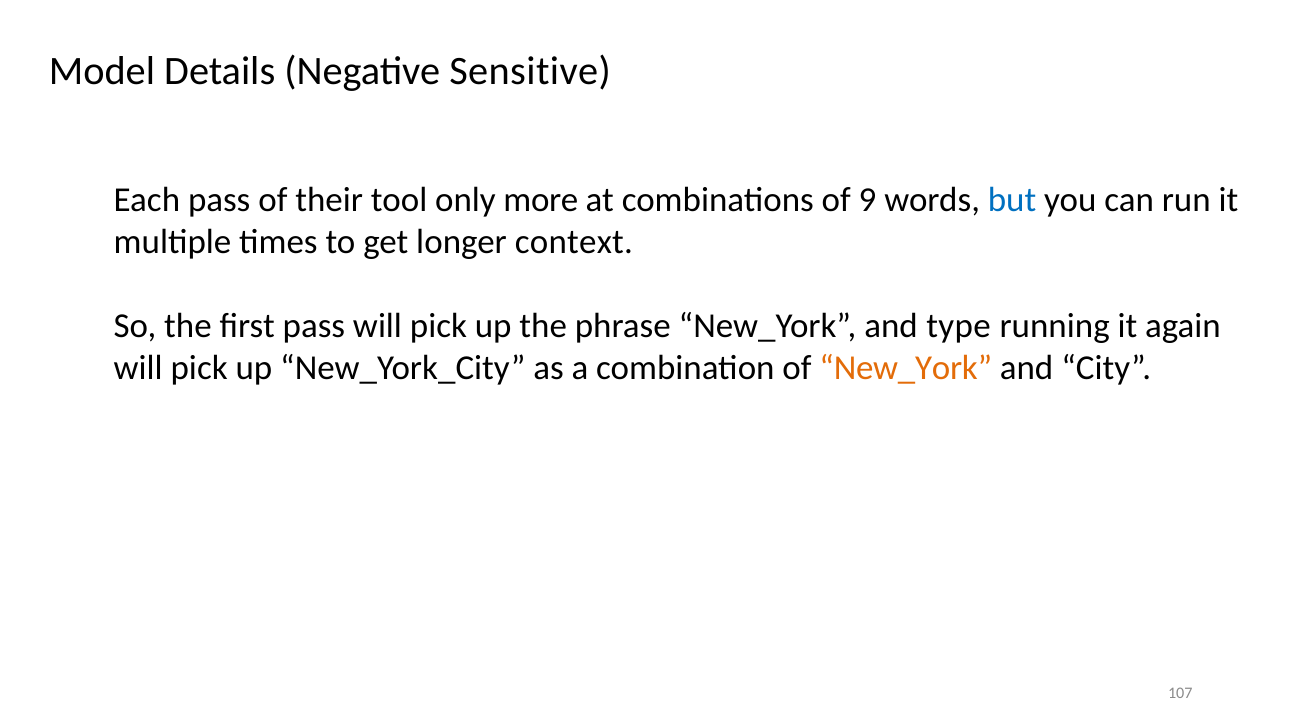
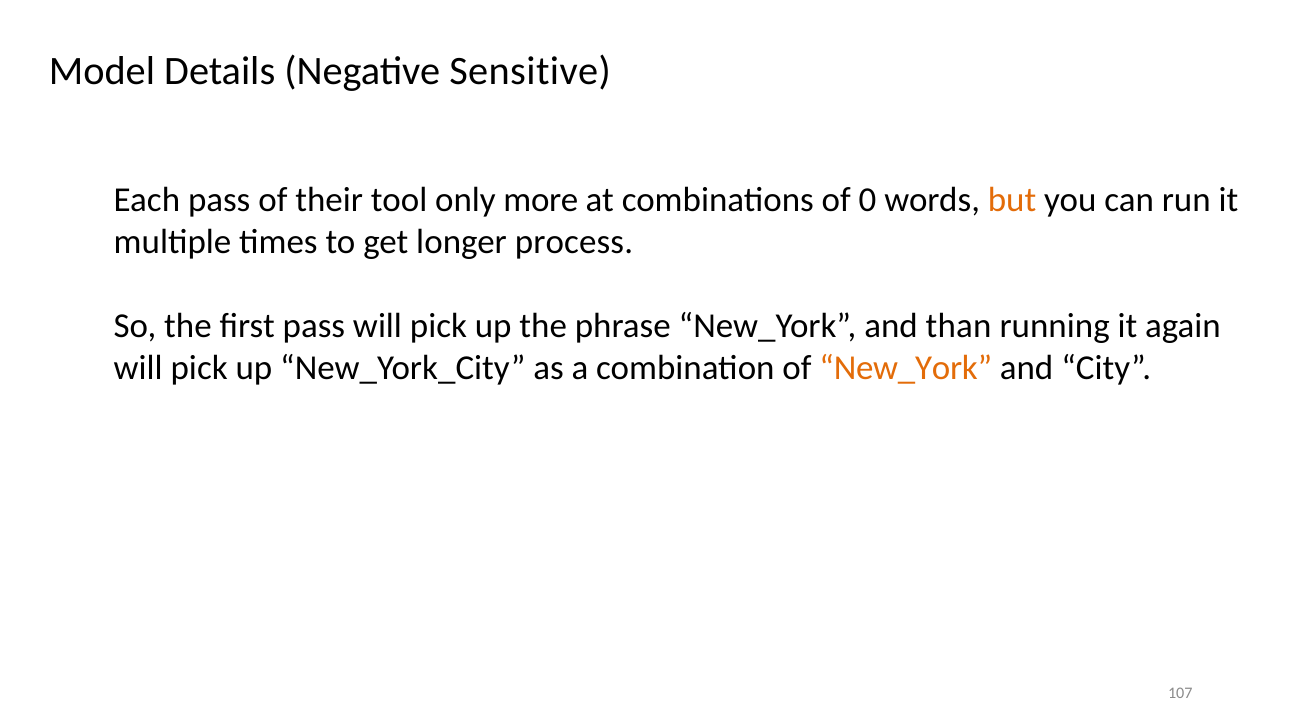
9: 9 -> 0
but colour: blue -> orange
context: context -> process
type: type -> than
